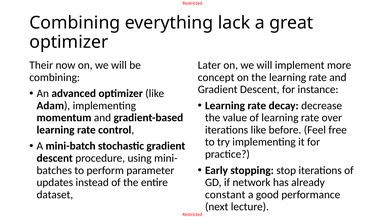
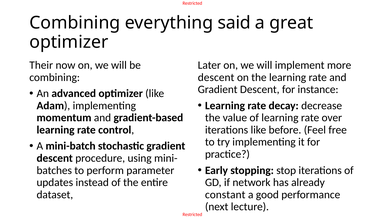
lack: lack -> said
concept at (216, 77): concept -> descent
